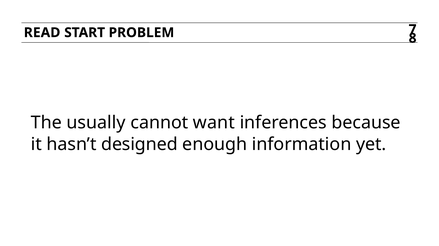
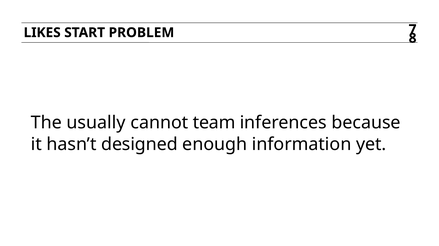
READ: READ -> LIKES
want: want -> team
